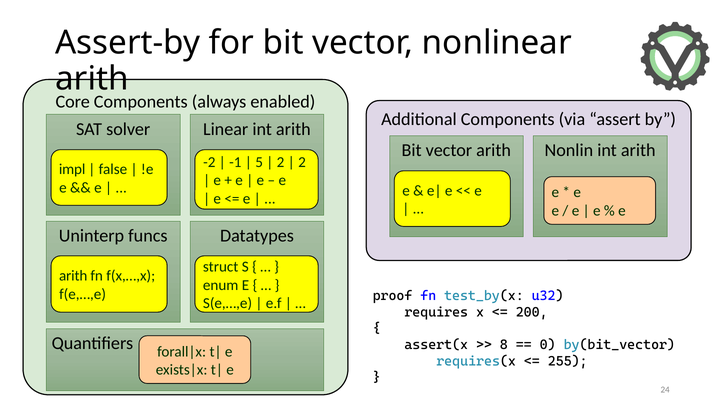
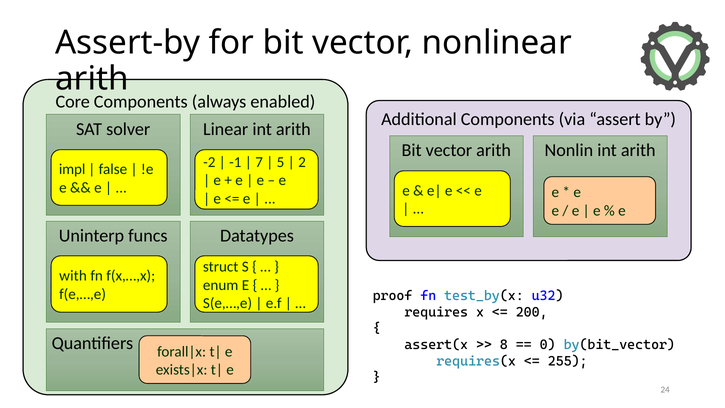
5: 5 -> 7
2 at (281, 162): 2 -> 5
arith at (73, 276): arith -> with
